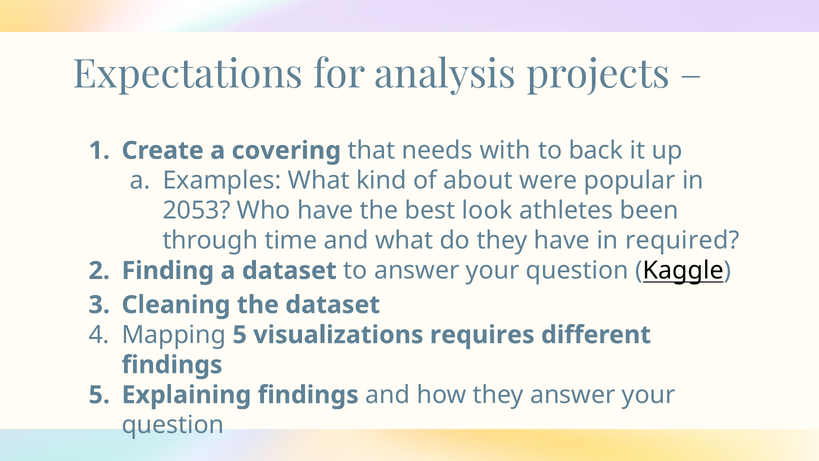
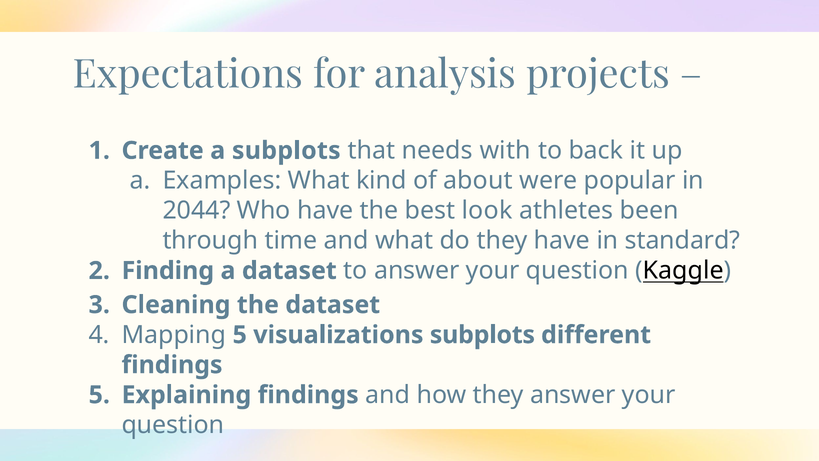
a covering: covering -> subplots
2053: 2053 -> 2044
required: required -> standard
visualizations requires: requires -> subplots
